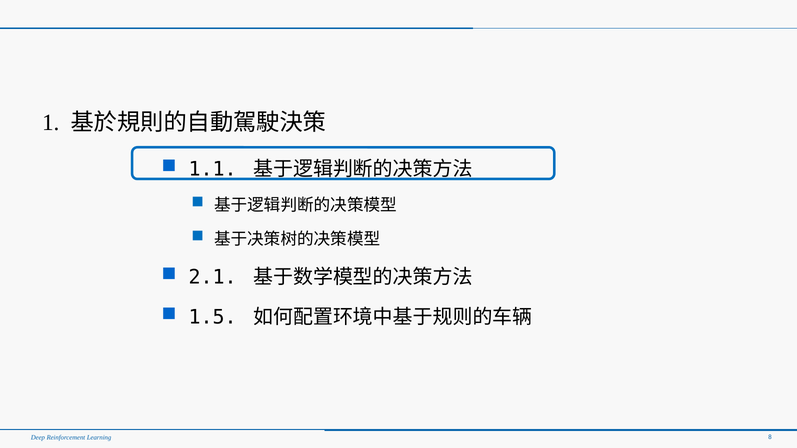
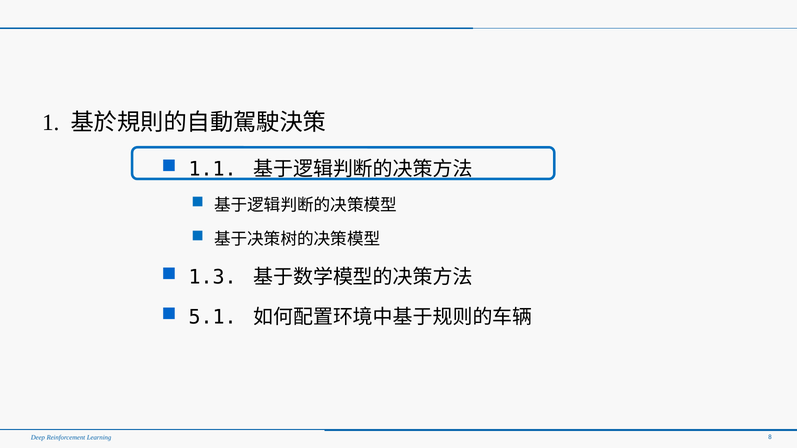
2.1: 2.1 -> 1.3
1.5: 1.5 -> 5.1
